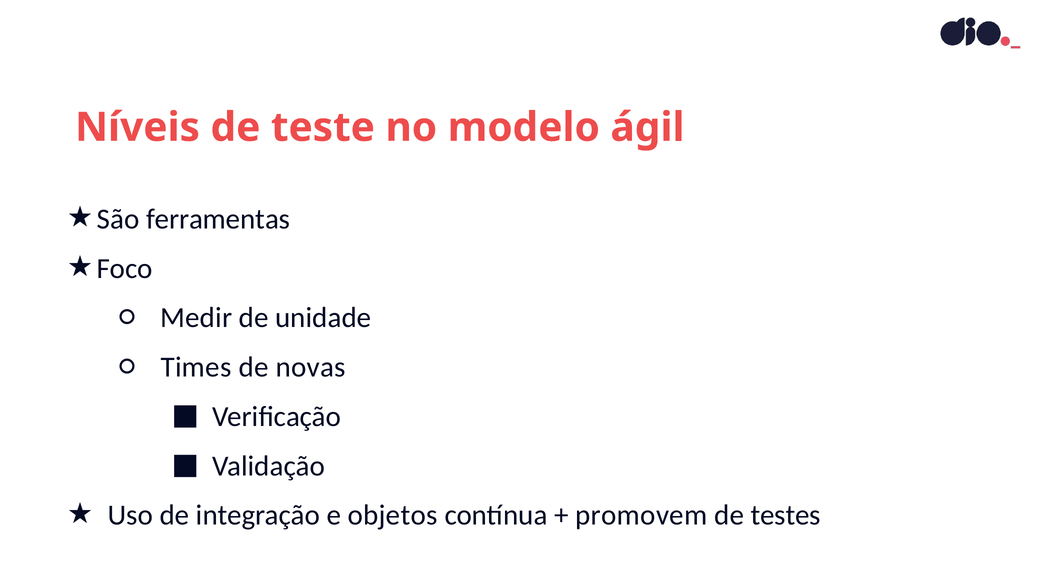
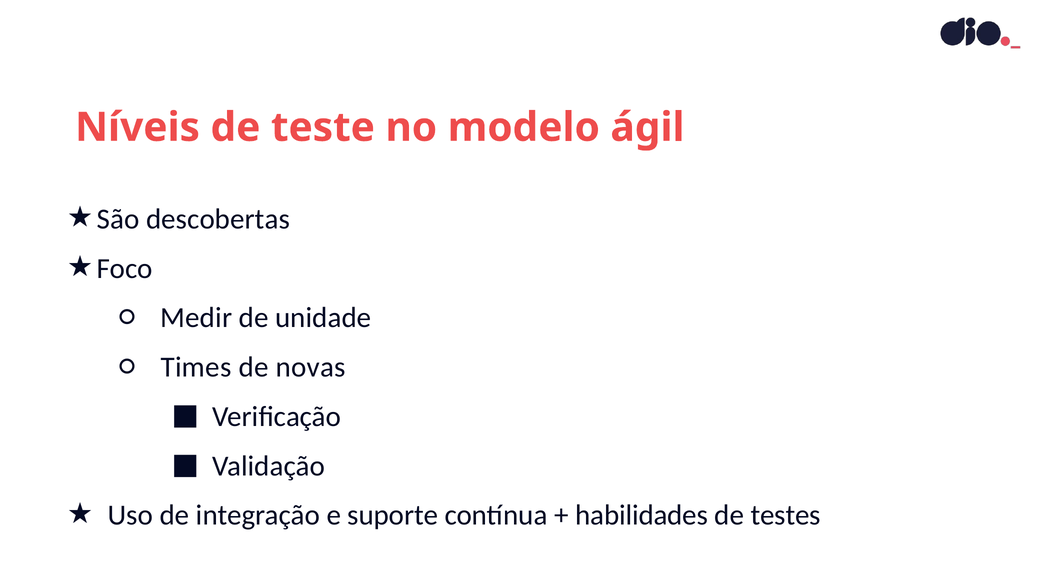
ferramentas: ferramentas -> descobertas
objetos: objetos -> suporte
promovem: promovem -> habilidades
